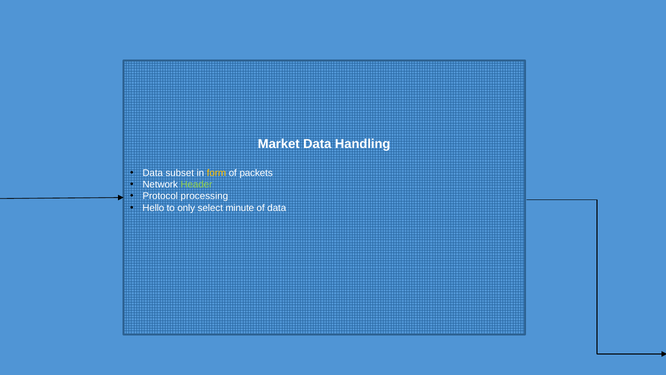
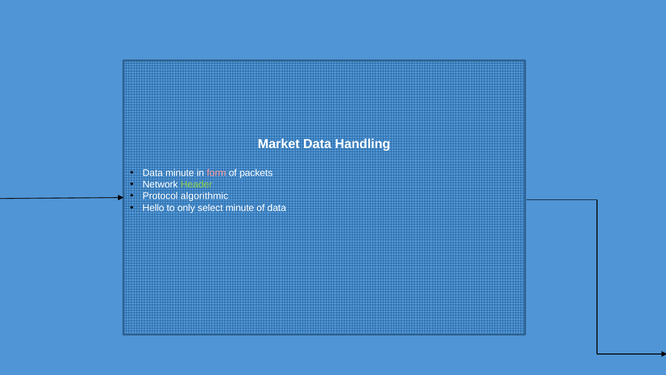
Data subset: subset -> minute
form colour: yellow -> pink
processing: processing -> algorithmic
